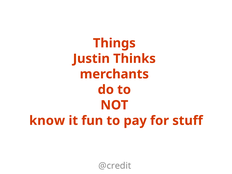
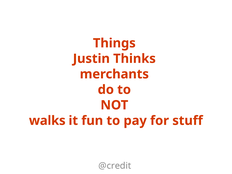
know: know -> walks
